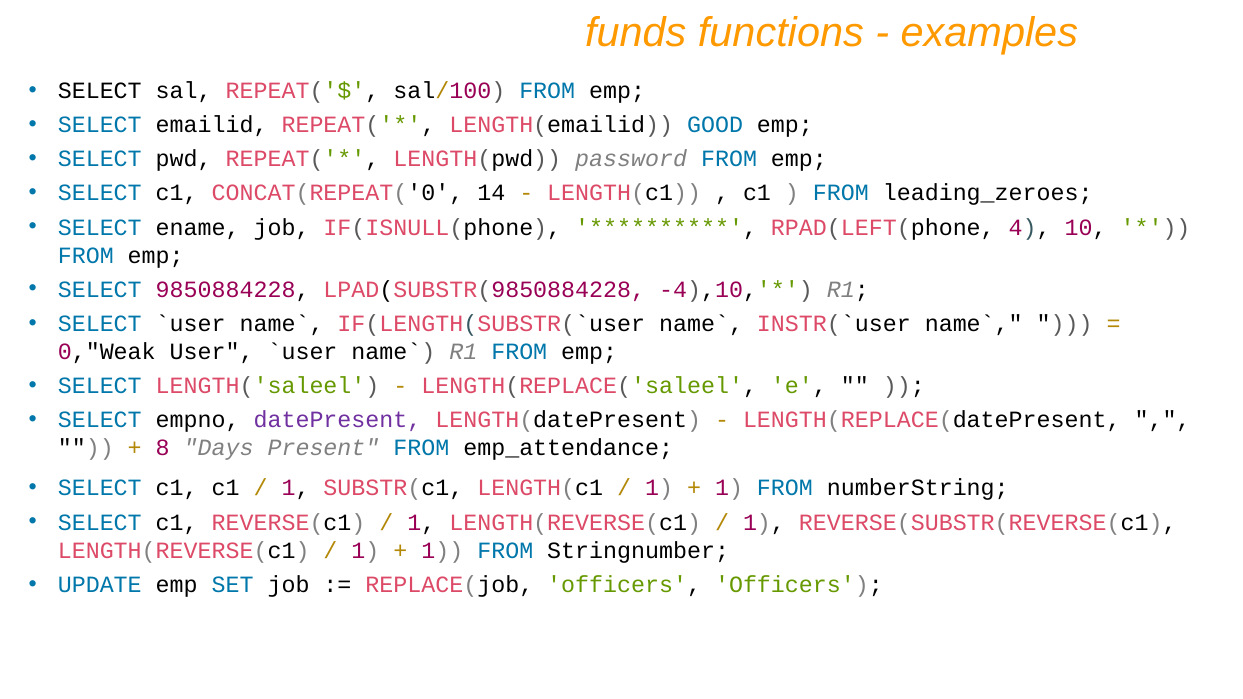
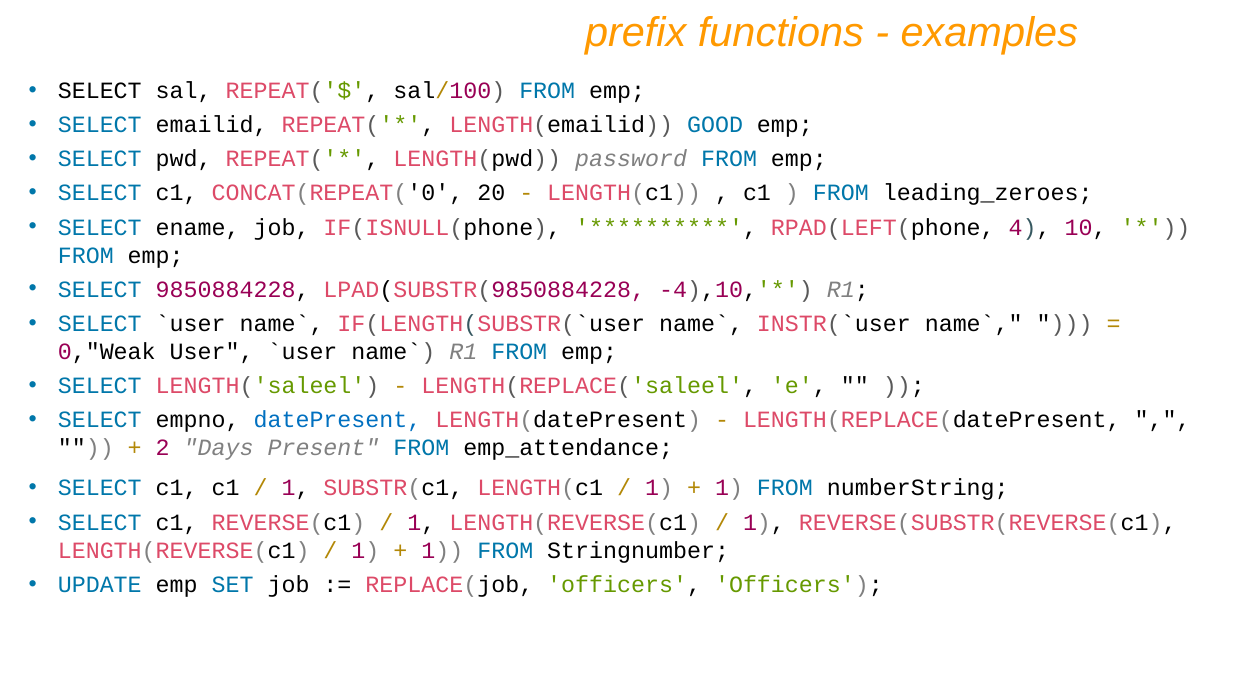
funds: funds -> prefix
14: 14 -> 20
datePresent colour: purple -> blue
8: 8 -> 2
